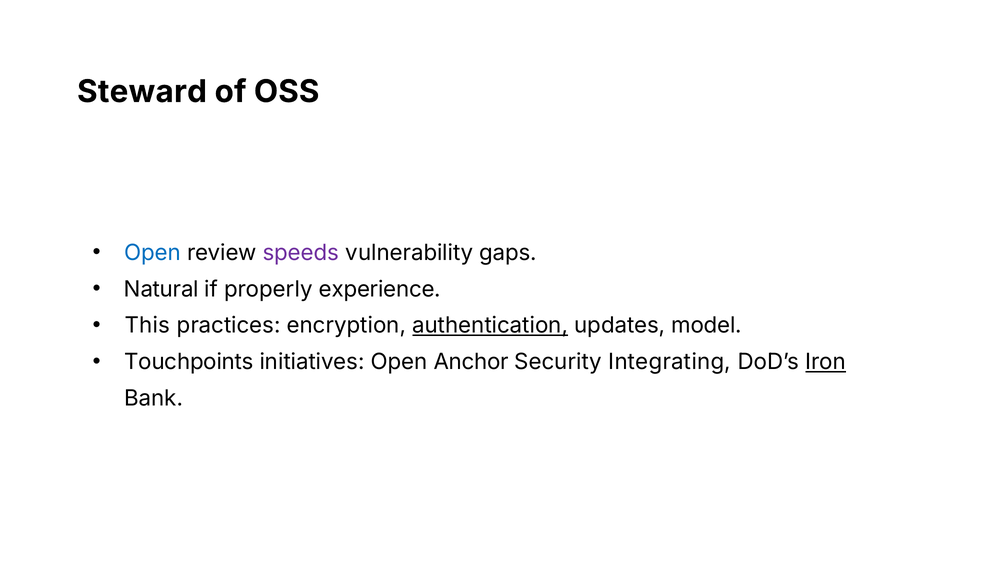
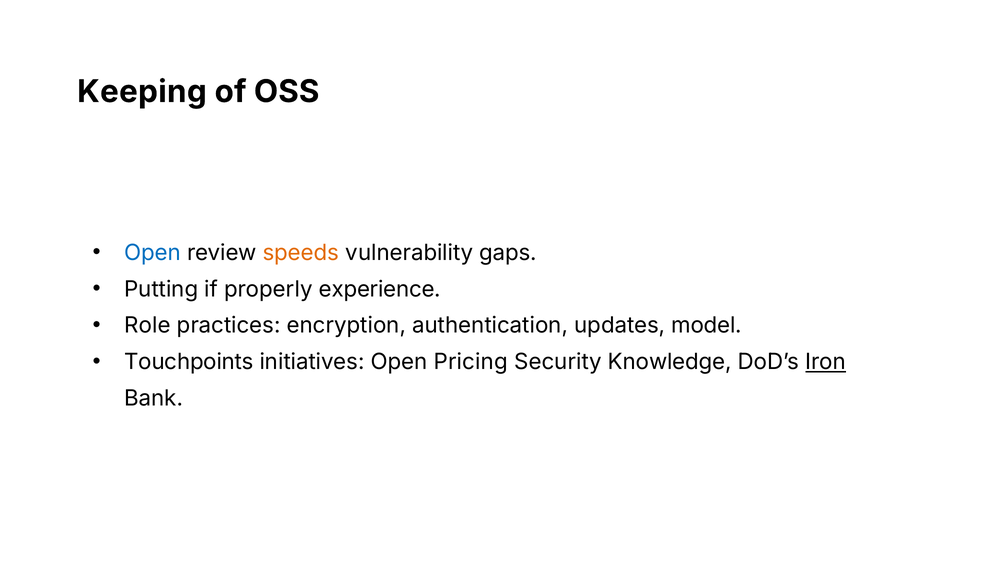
Steward: Steward -> Keeping
speeds colour: purple -> orange
Natural: Natural -> Putting
This: This -> Role
authentication underline: present -> none
Anchor: Anchor -> Pricing
Integrating: Integrating -> Knowledge
